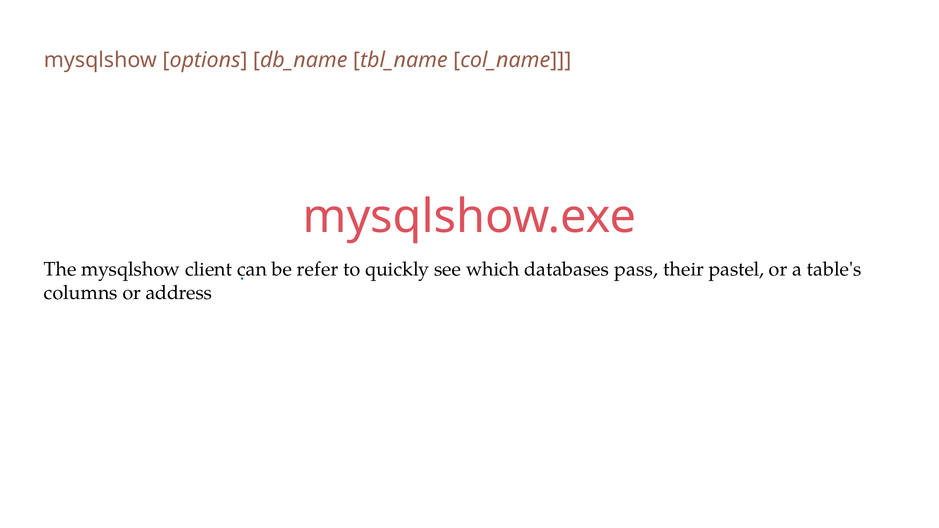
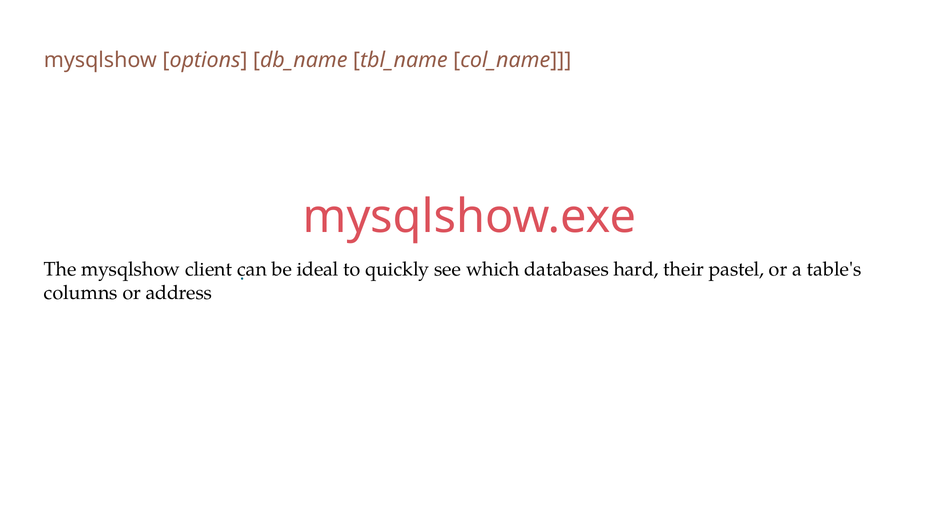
refer: refer -> ideal
pass: pass -> hard
